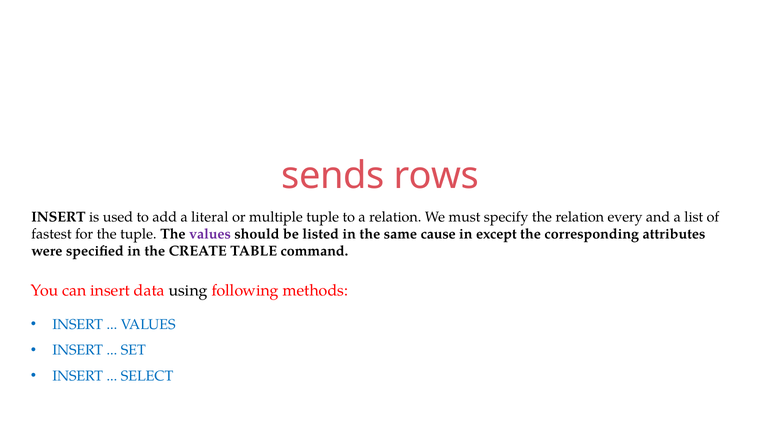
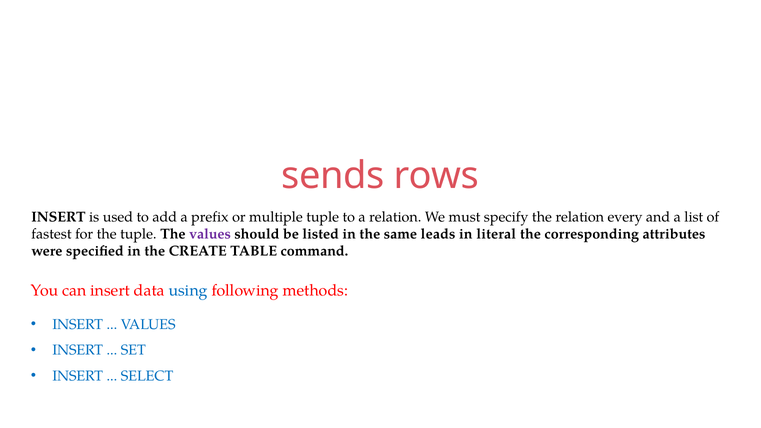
literal: literal -> prefix
cause: cause -> leads
except: except -> literal
using colour: black -> blue
